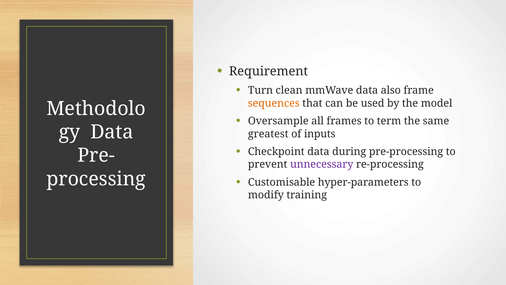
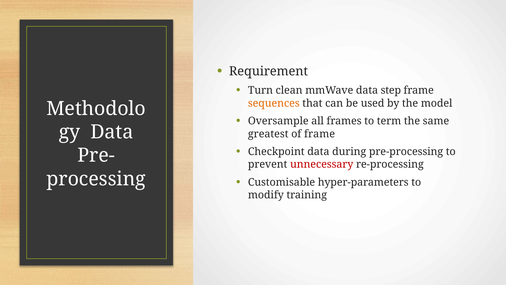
also: also -> step
of inputs: inputs -> frame
unnecessary colour: purple -> red
